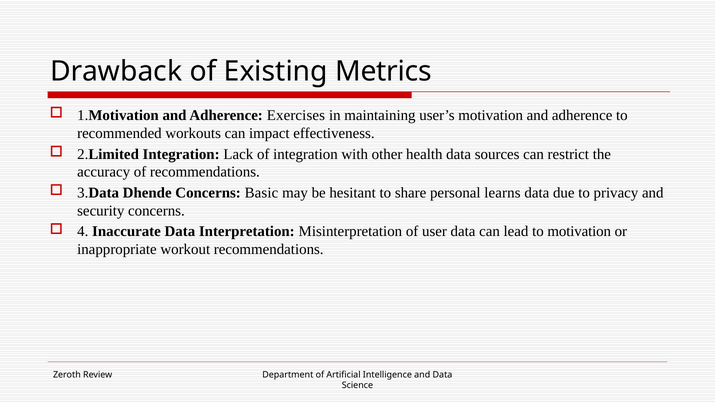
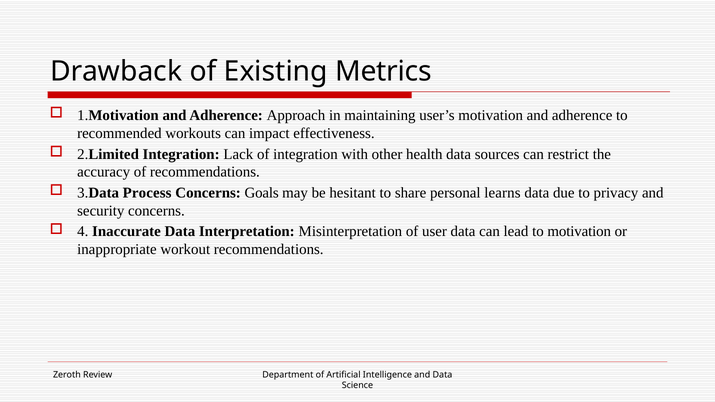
Exercises: Exercises -> Approach
Dhende: Dhende -> Process
Basic: Basic -> Goals
